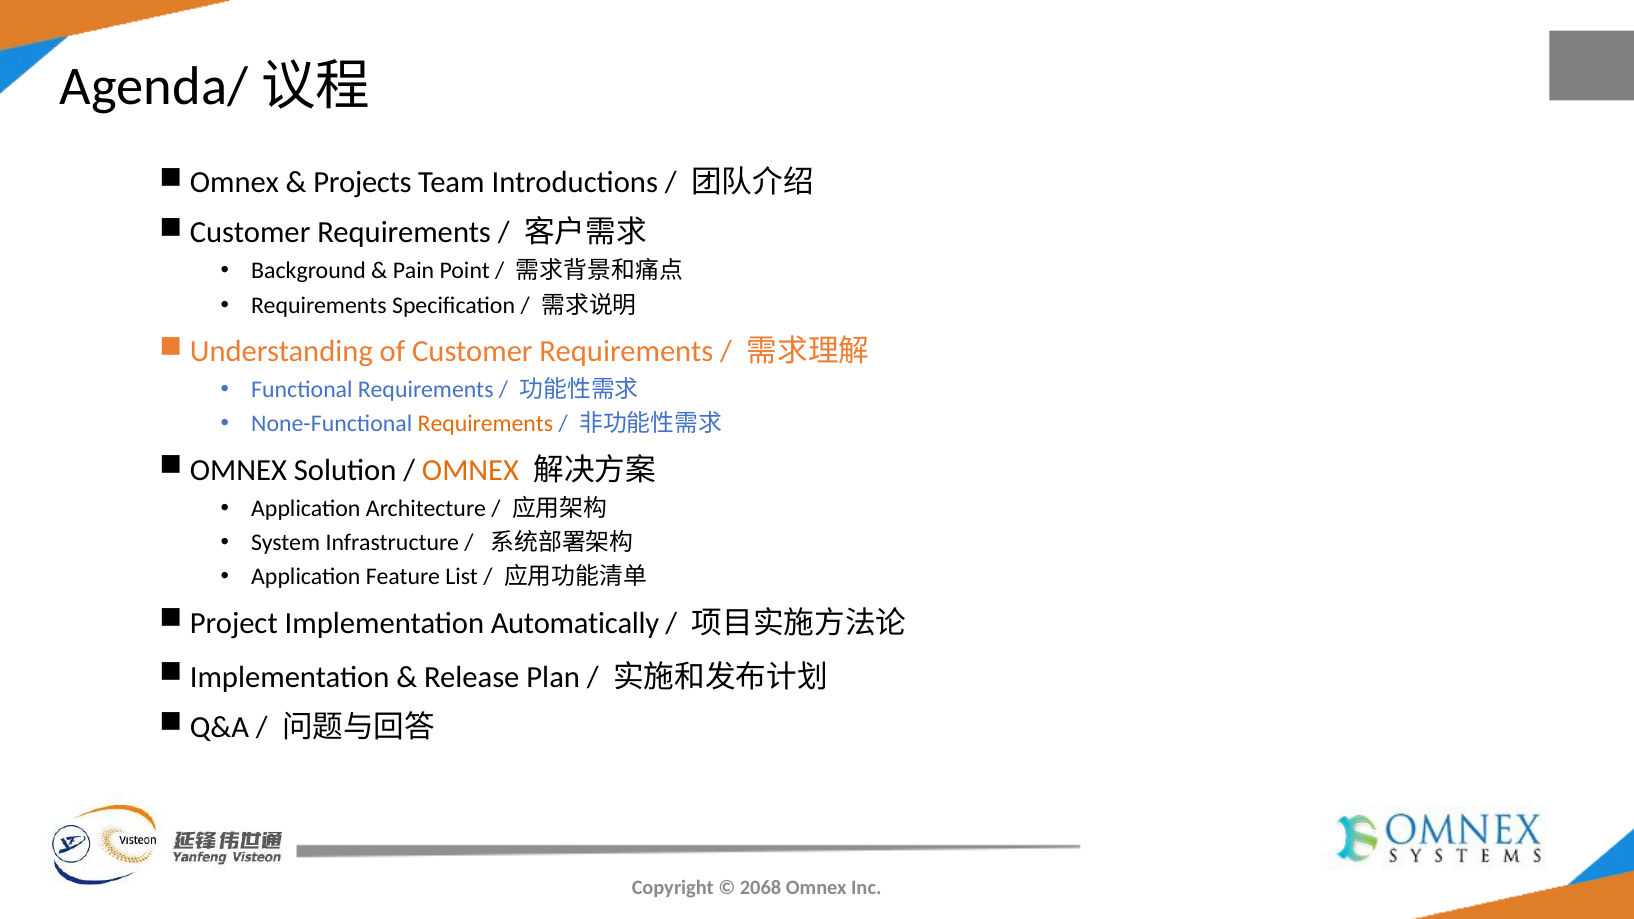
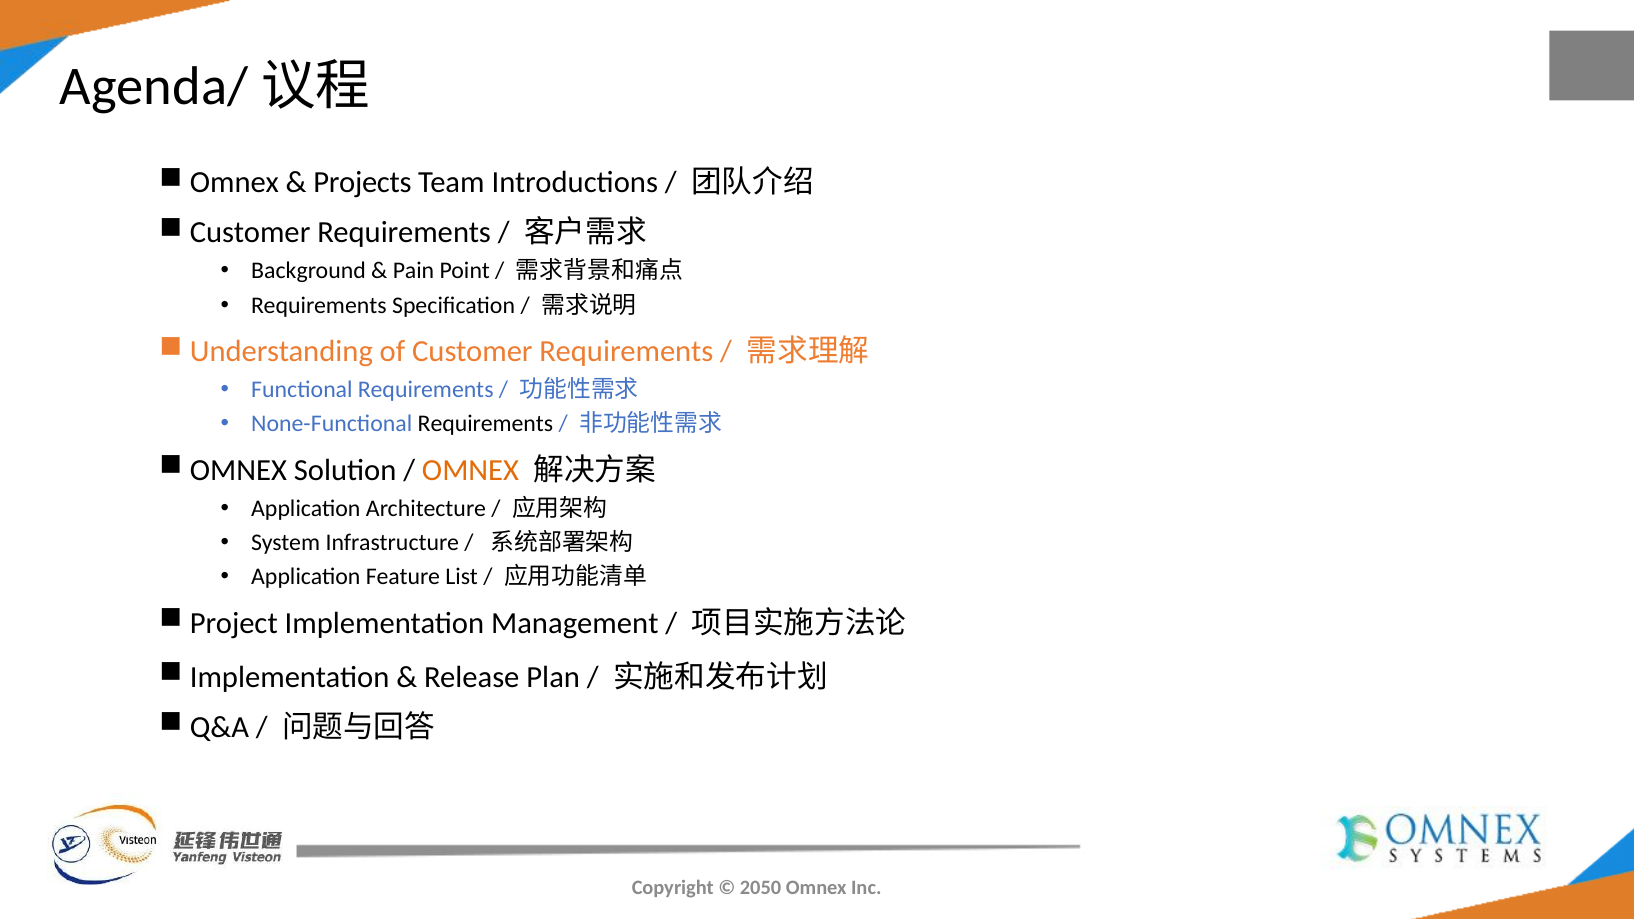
Requirements at (485, 424) colour: orange -> black
Automatically: Automatically -> Management
2068: 2068 -> 2050
